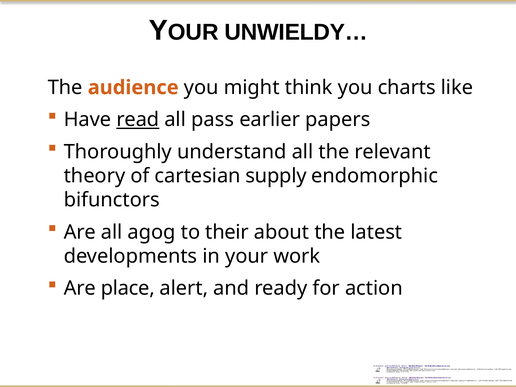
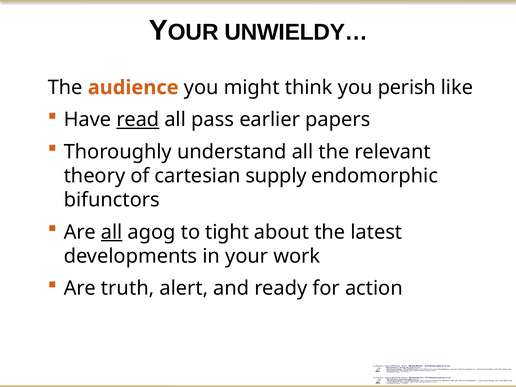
charts: charts -> perish
all at (112, 232) underline: none -> present
their: their -> tight
place: place -> truth
